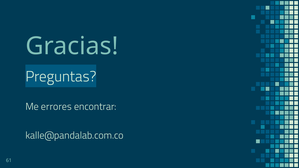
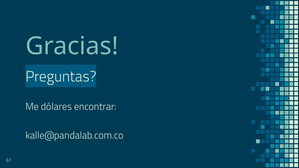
errores: errores -> dólares
